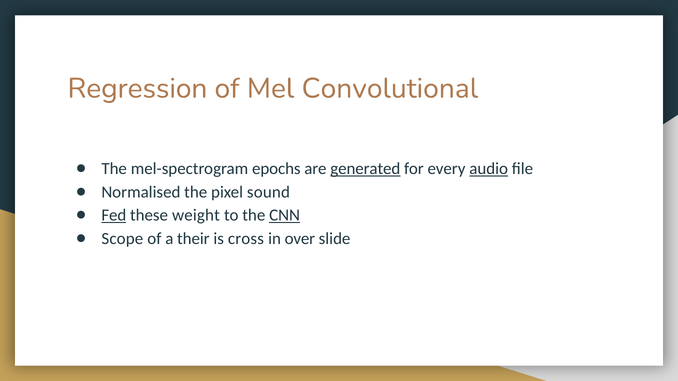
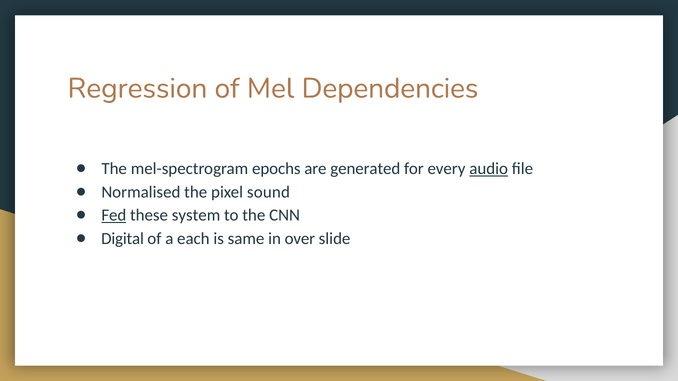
Convolutional: Convolutional -> Dependencies
generated underline: present -> none
weight: weight -> system
CNN underline: present -> none
Scope: Scope -> Digital
their: their -> each
cross: cross -> same
